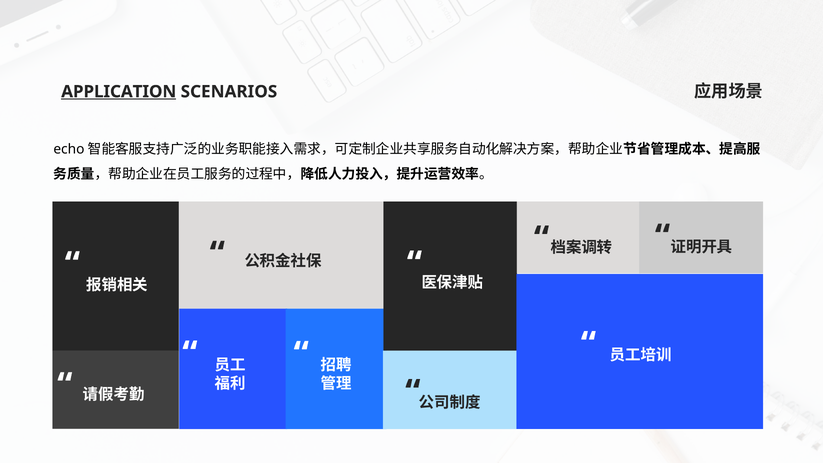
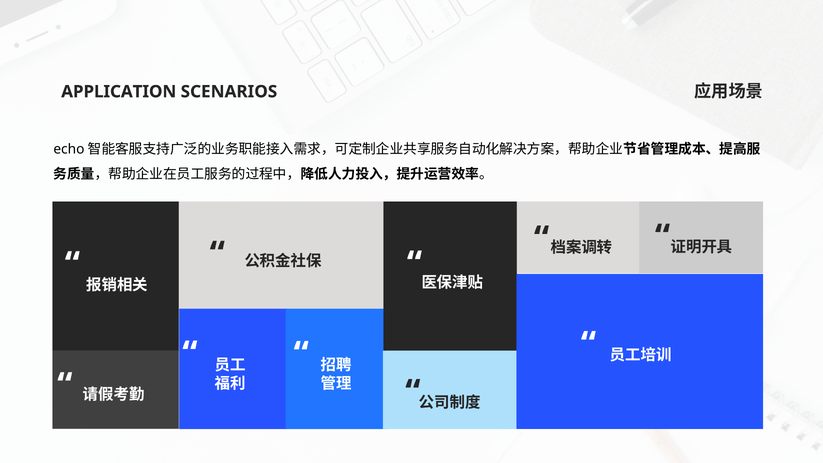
APPLICATION underline: present -> none
